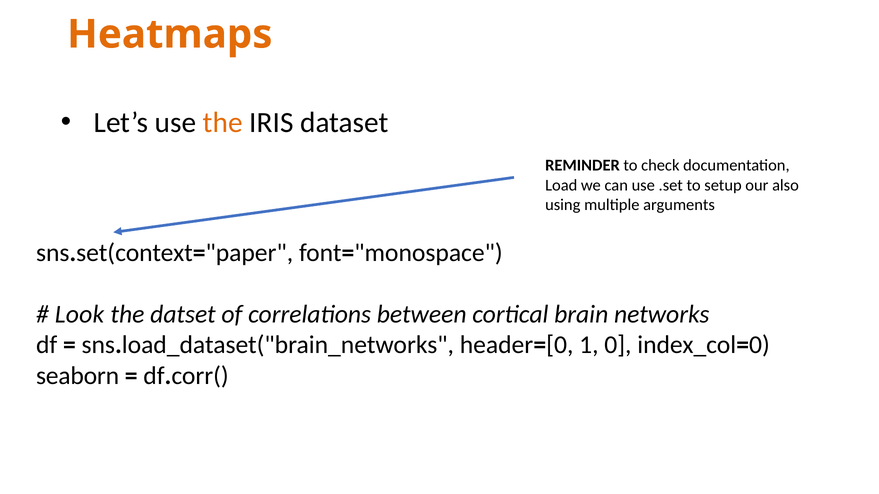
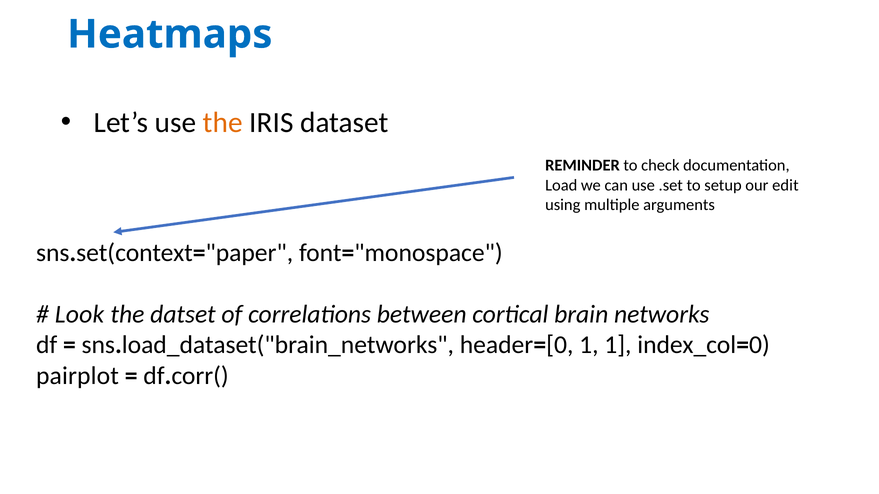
Heatmaps colour: orange -> blue
also: also -> edit
1 0: 0 -> 1
seaborn: seaborn -> pairplot
